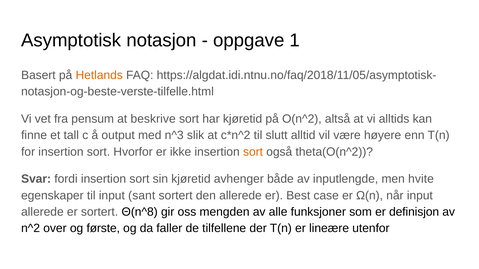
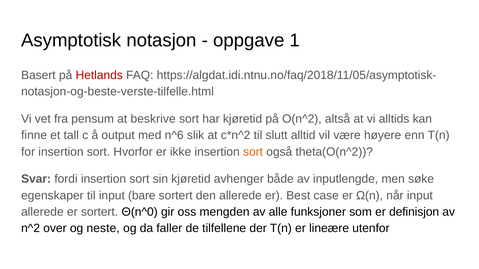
Hetlands colour: orange -> red
n^3: n^3 -> n^6
hvite: hvite -> søke
sant: sant -> bare
Θ(n^8: Θ(n^8 -> Θ(n^0
første: første -> neste
